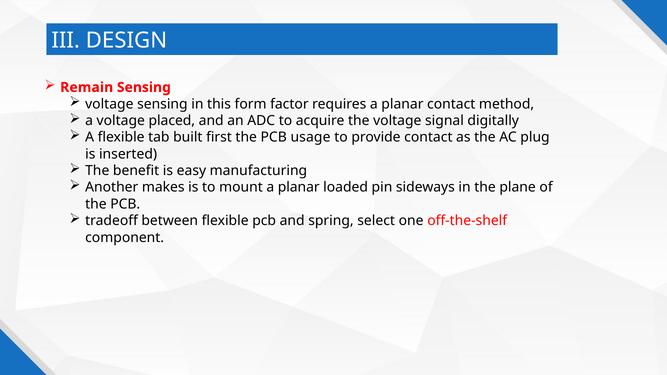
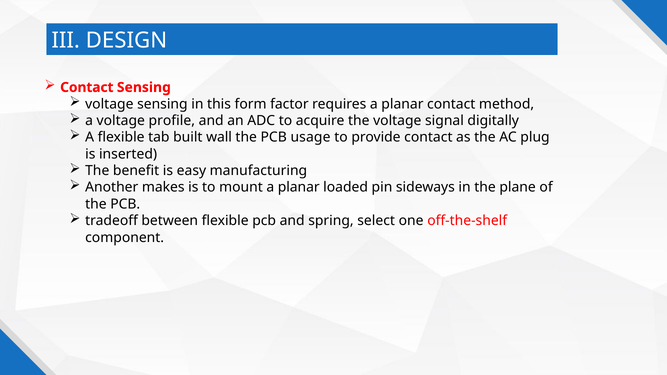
Remain at (87, 87): Remain -> Contact
placed: placed -> profile
first: first -> wall
